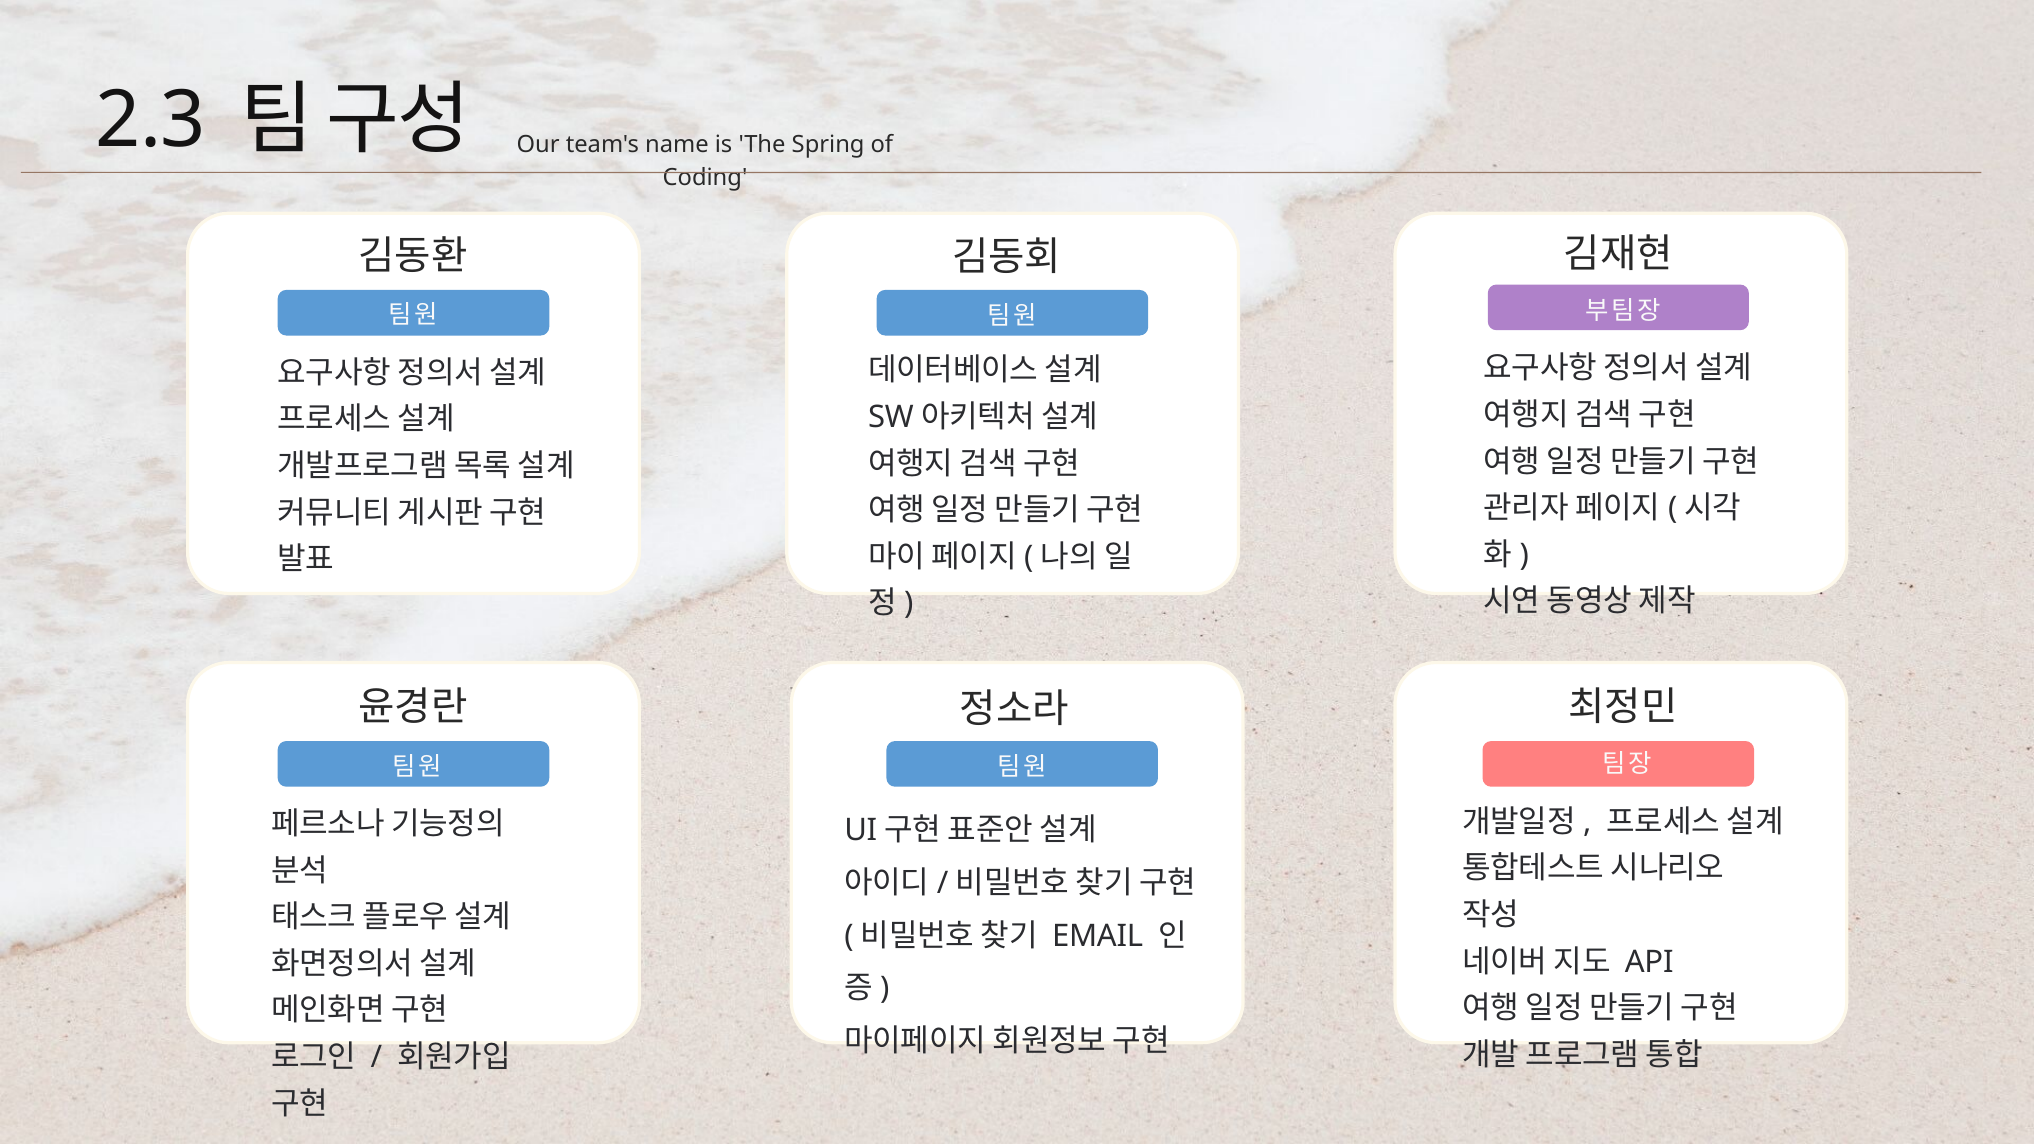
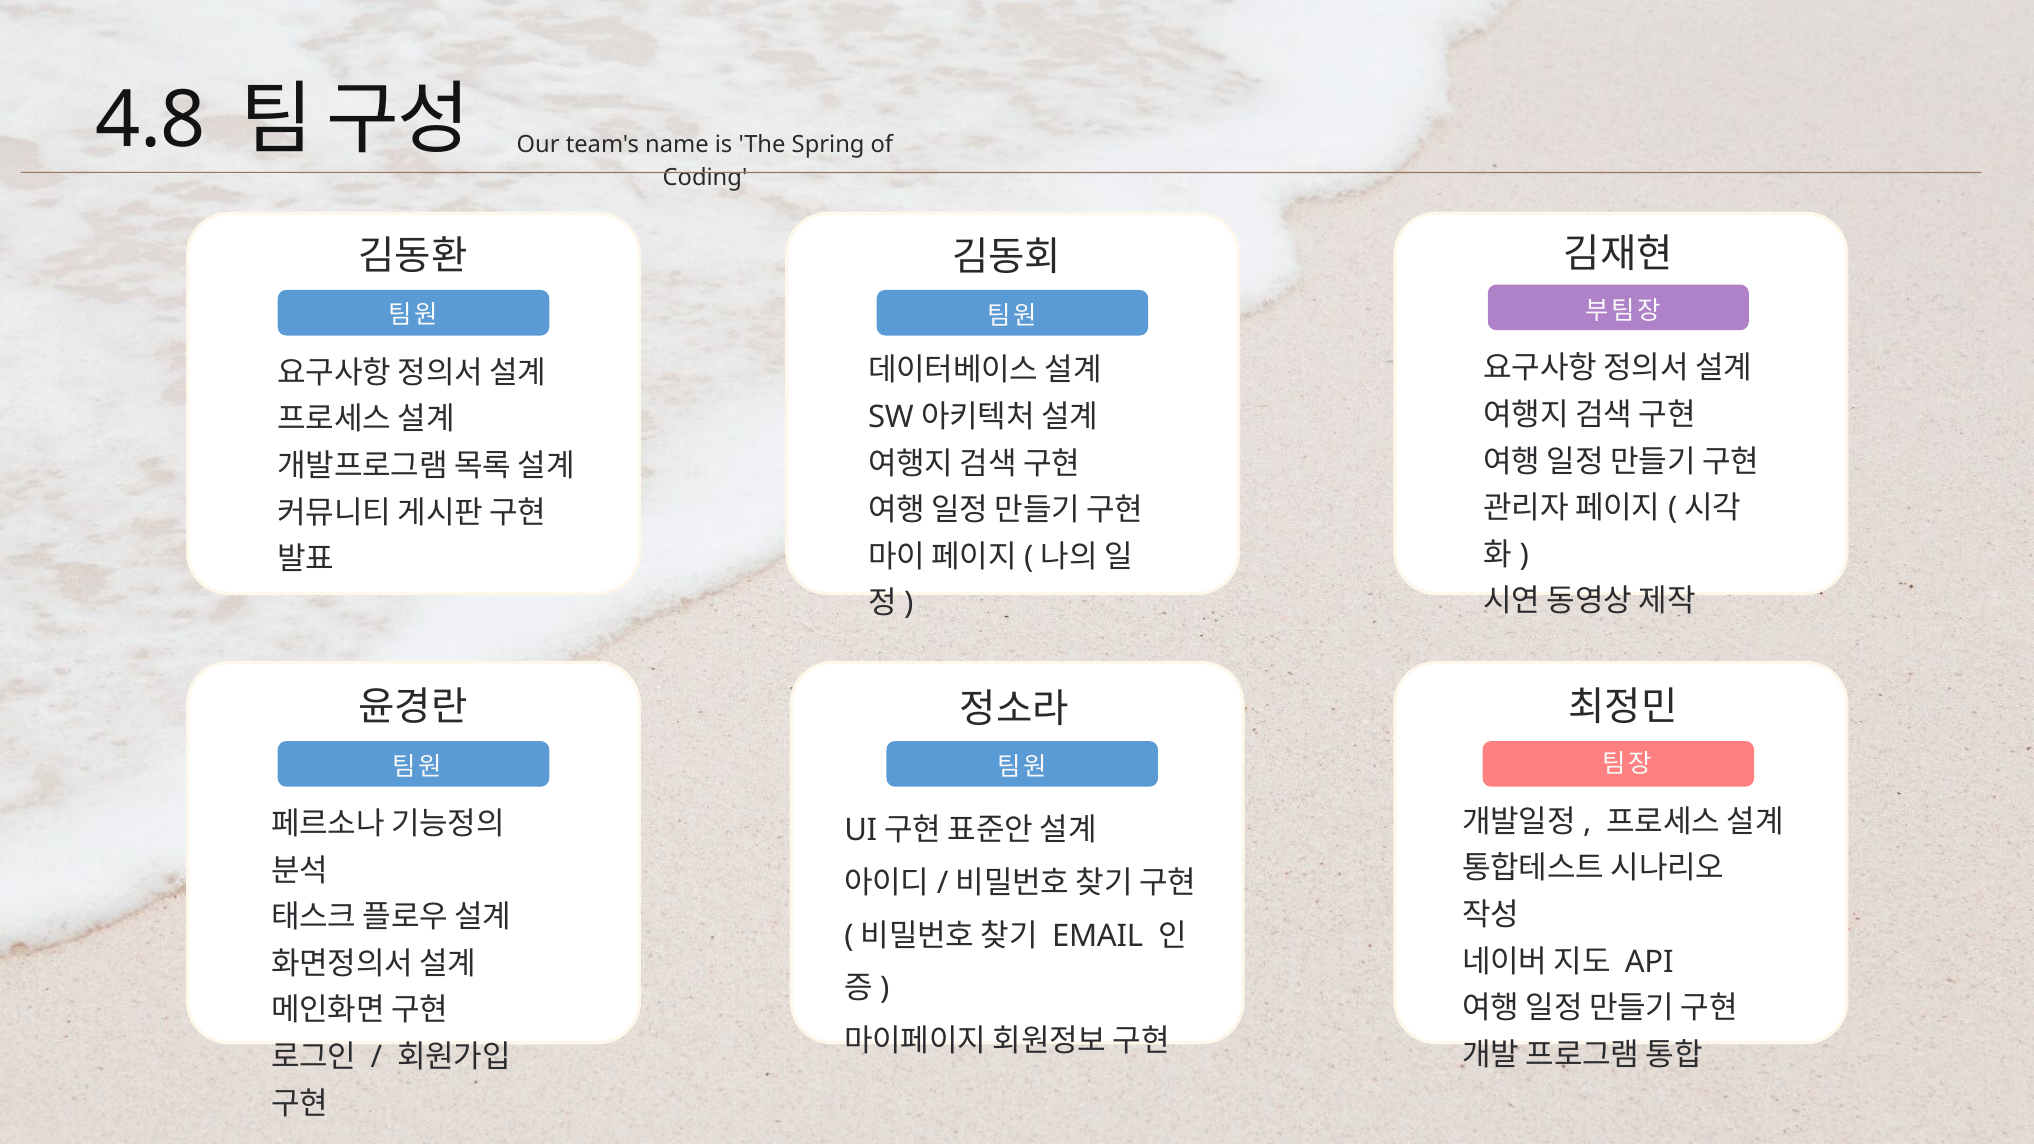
2.3: 2.3 -> 4.8
